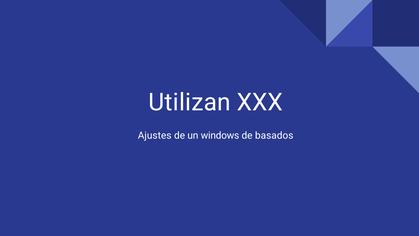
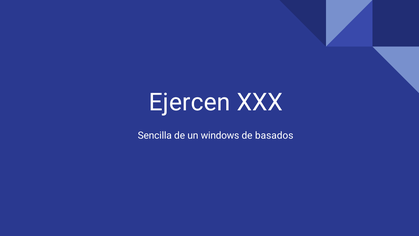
Utilizan: Utilizan -> Ejercen
Ajustes: Ajustes -> Sencilla
